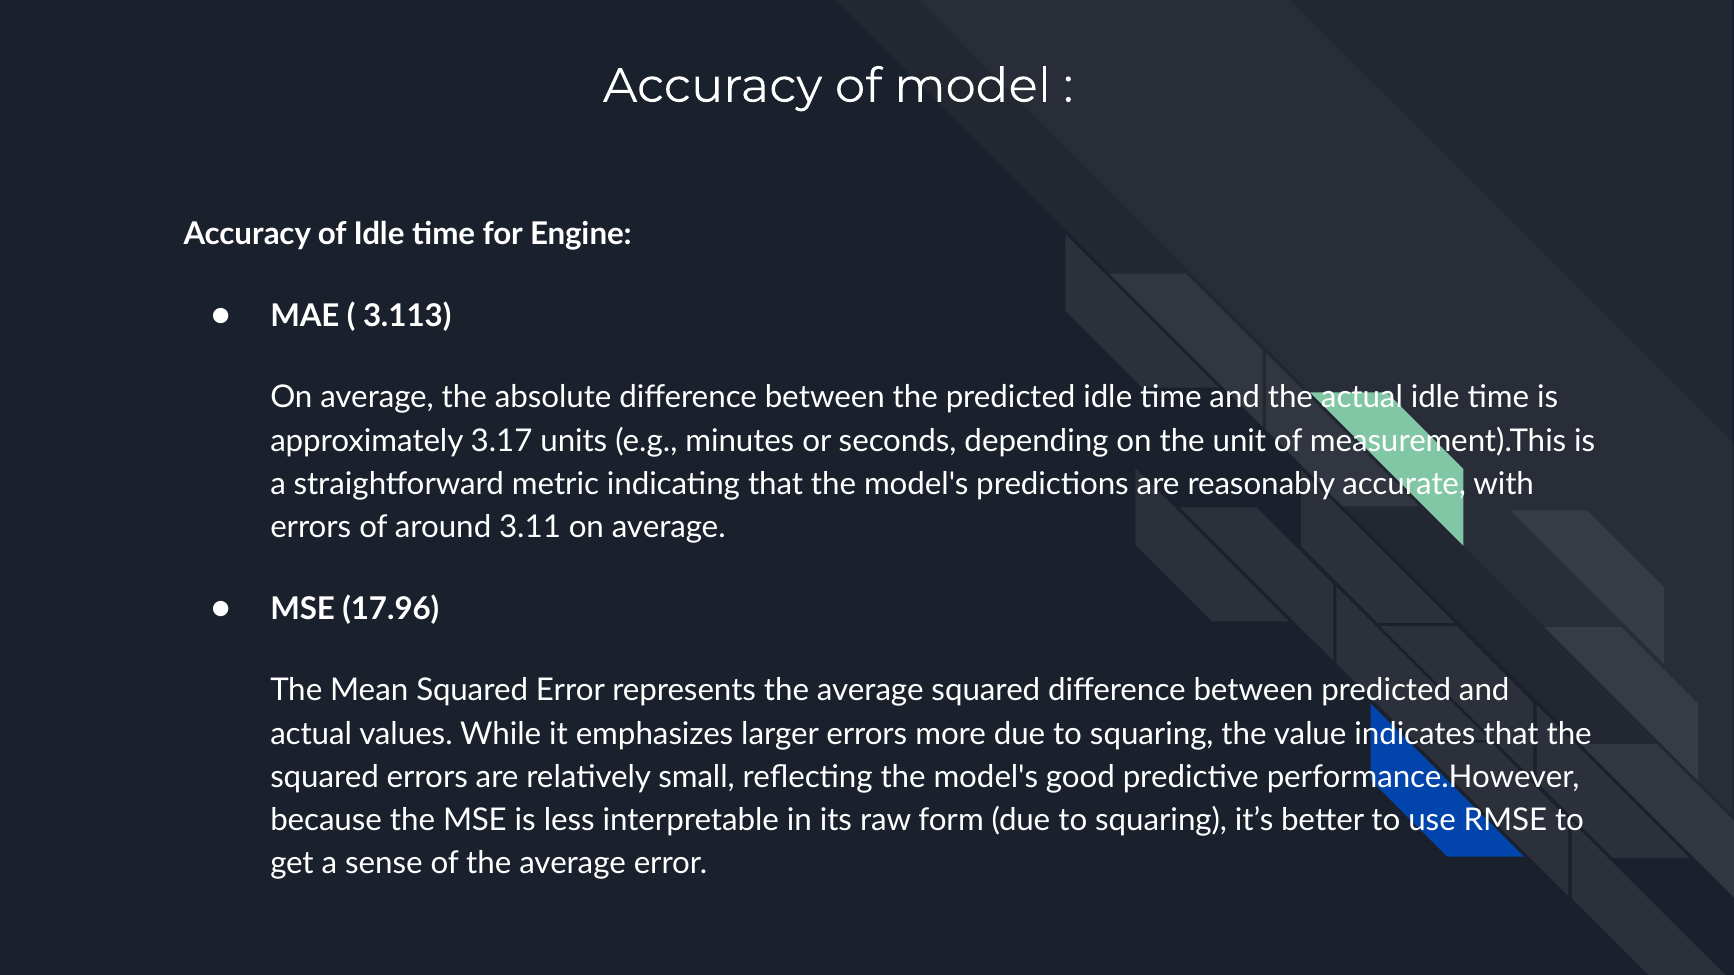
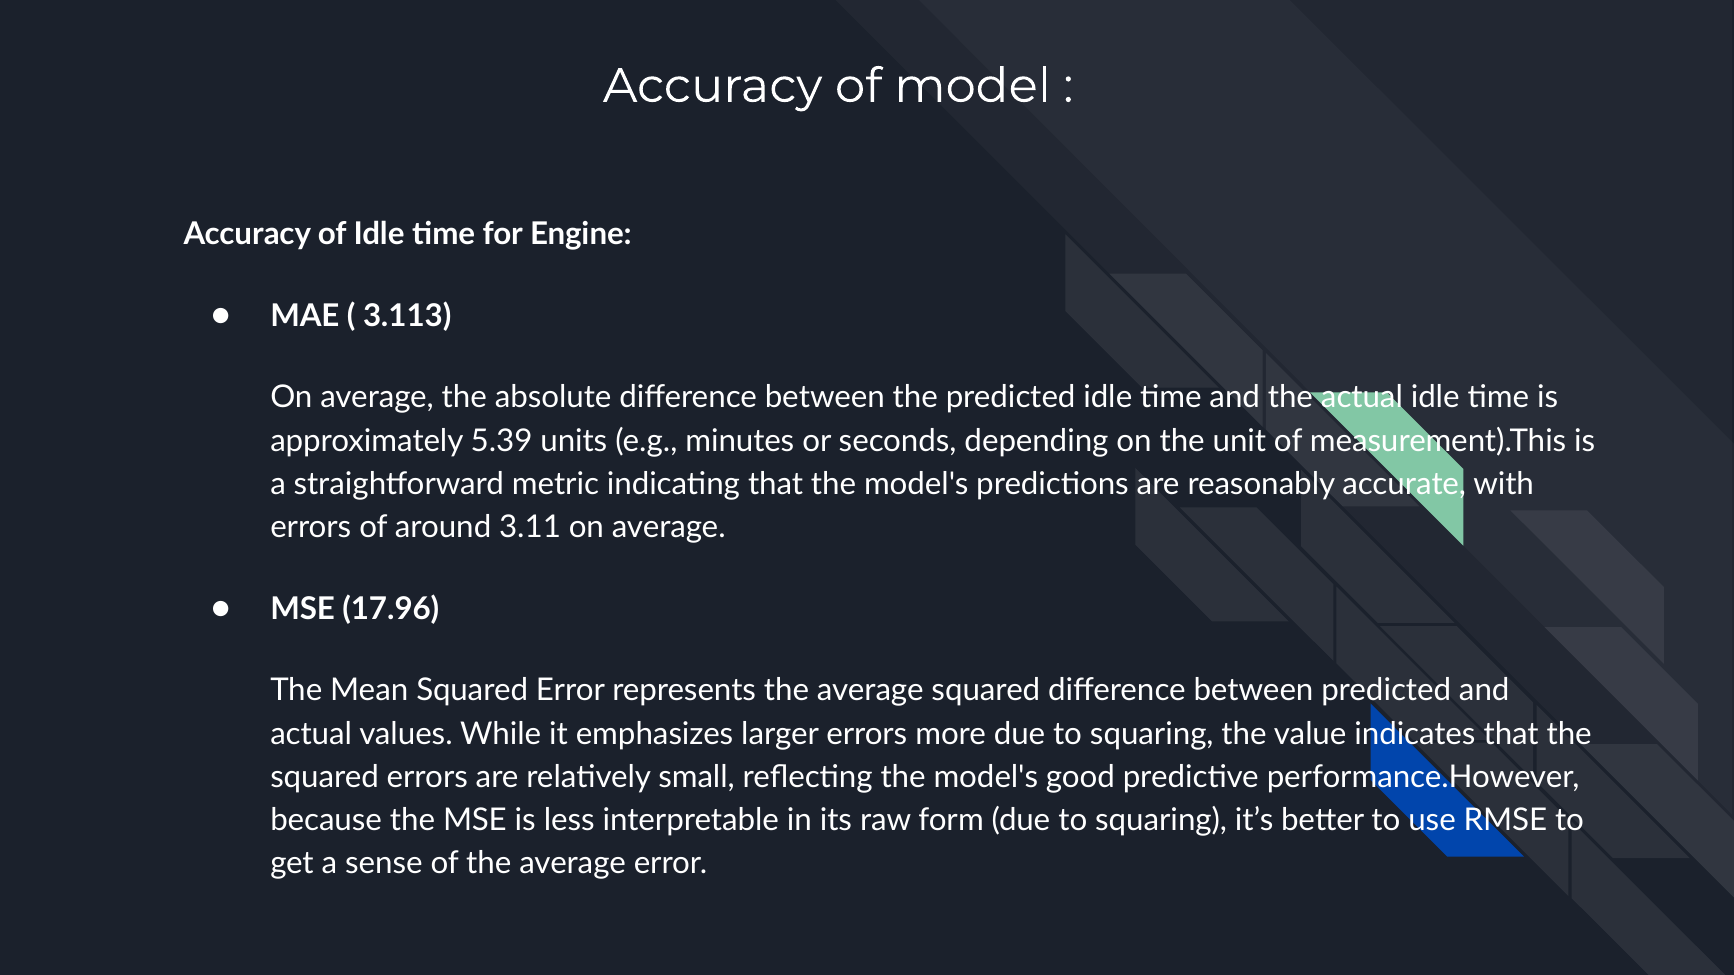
3.17: 3.17 -> 5.39
